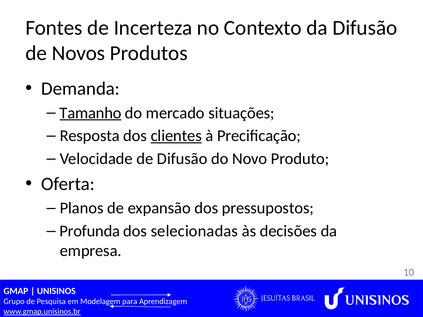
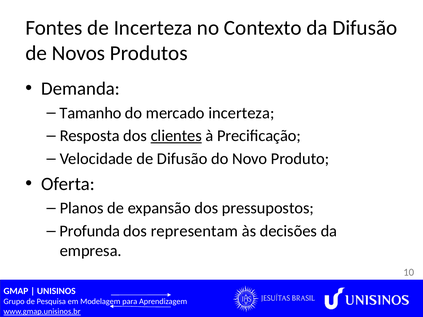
Tamanho underline: present -> none
mercado situações: situações -> incerteza
selecionadas: selecionadas -> representam
